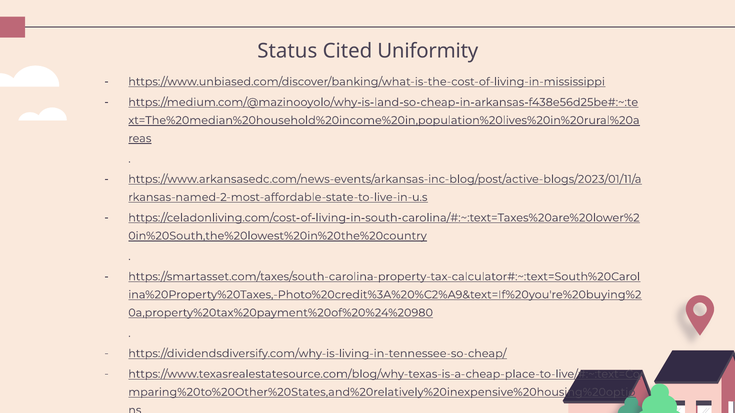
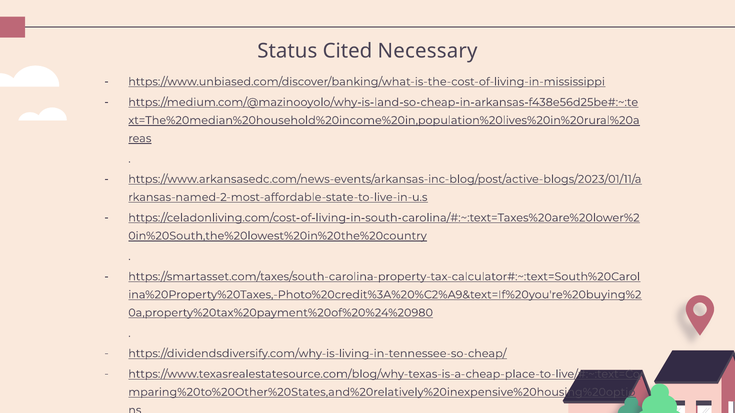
Uniformity: Uniformity -> Necessary
